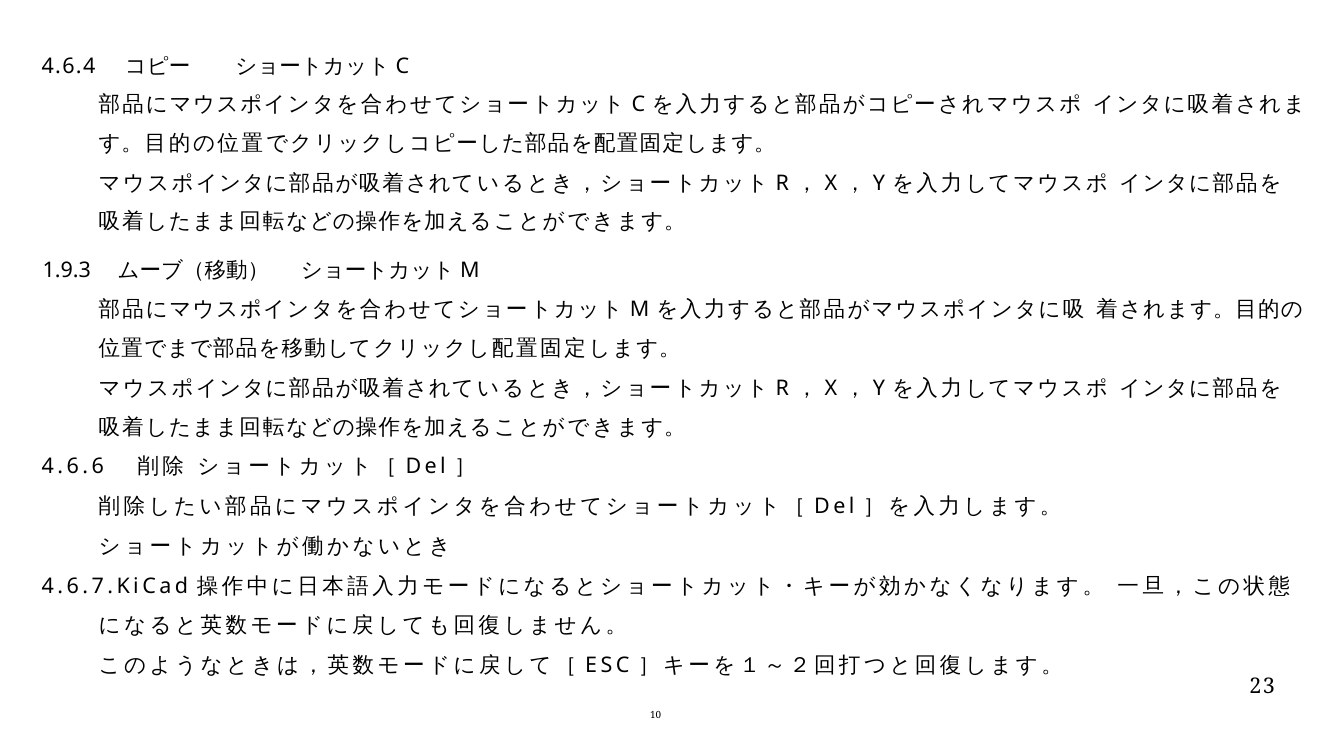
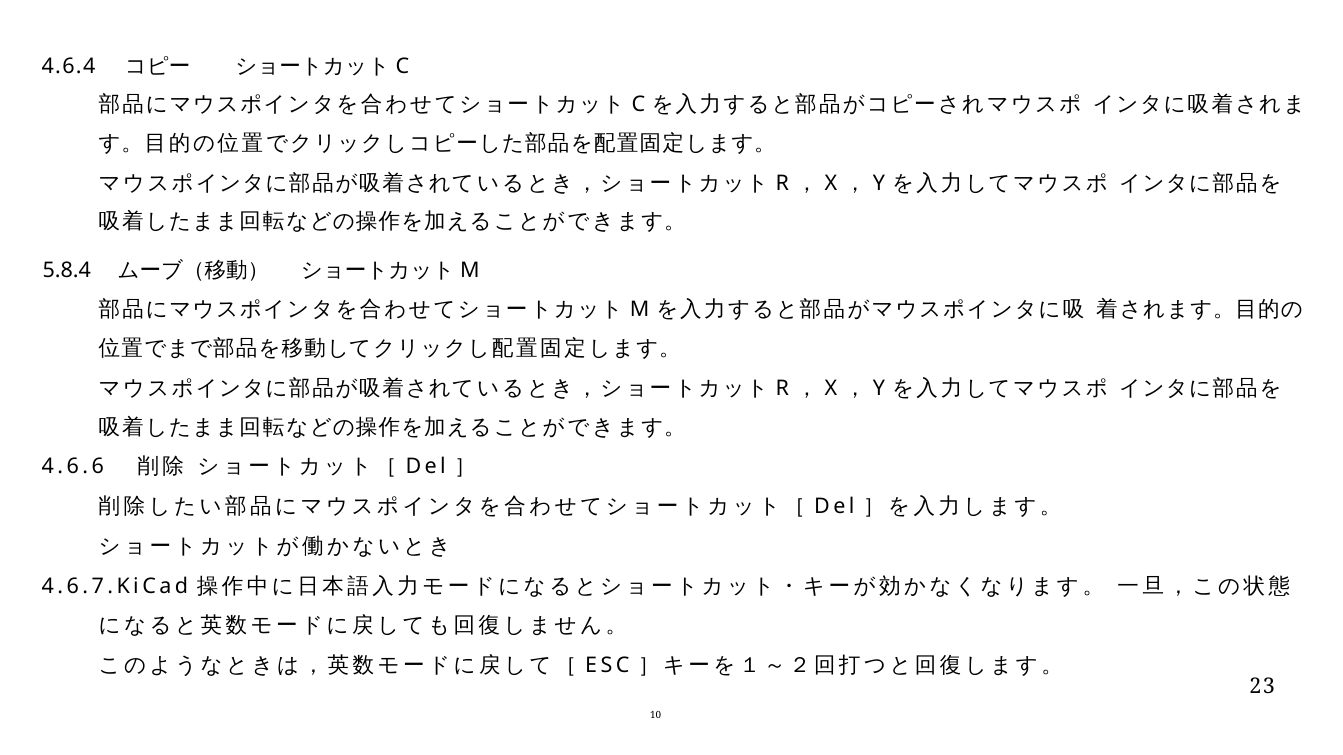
1.9.3: 1.9.3 -> 5.8.4
